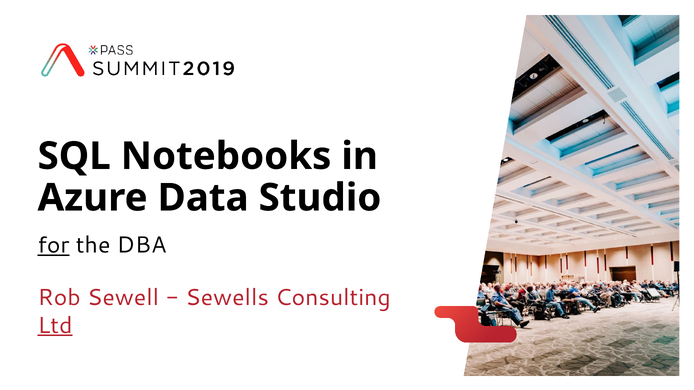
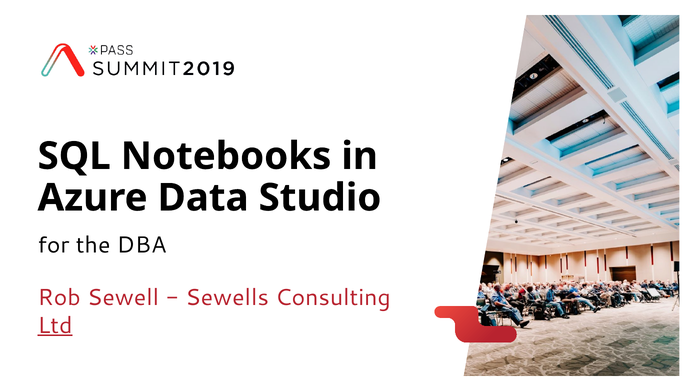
for underline: present -> none
